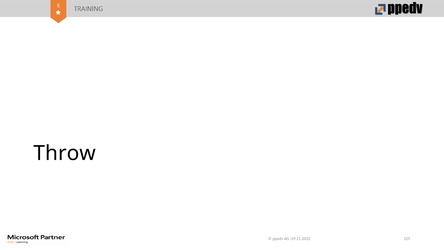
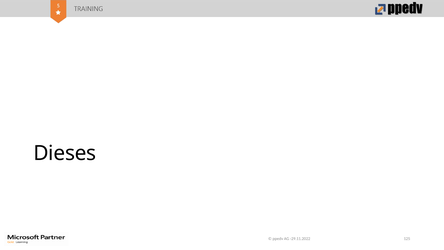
Throw: Throw -> Dieses
